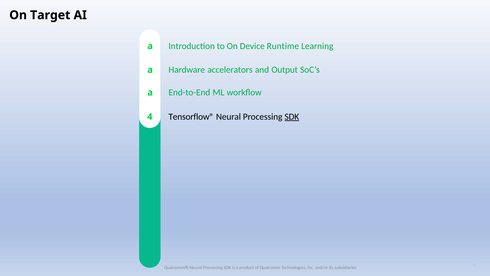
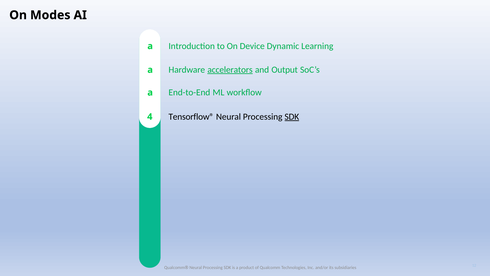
Target: Target -> Modes
Runtime: Runtime -> Dynamic
accelerators underline: none -> present
